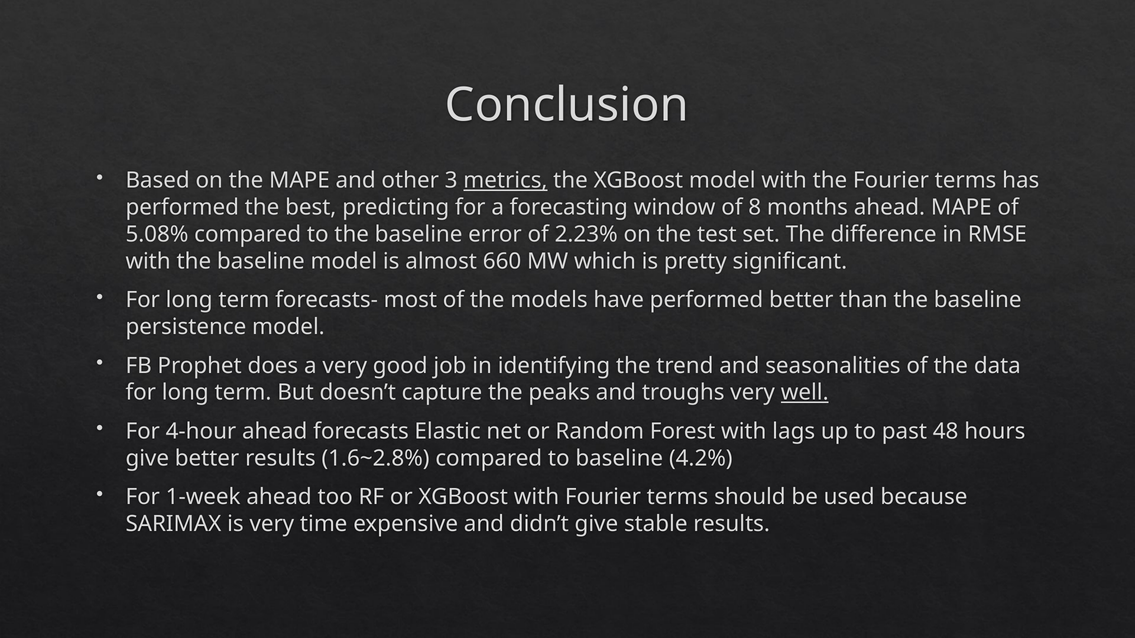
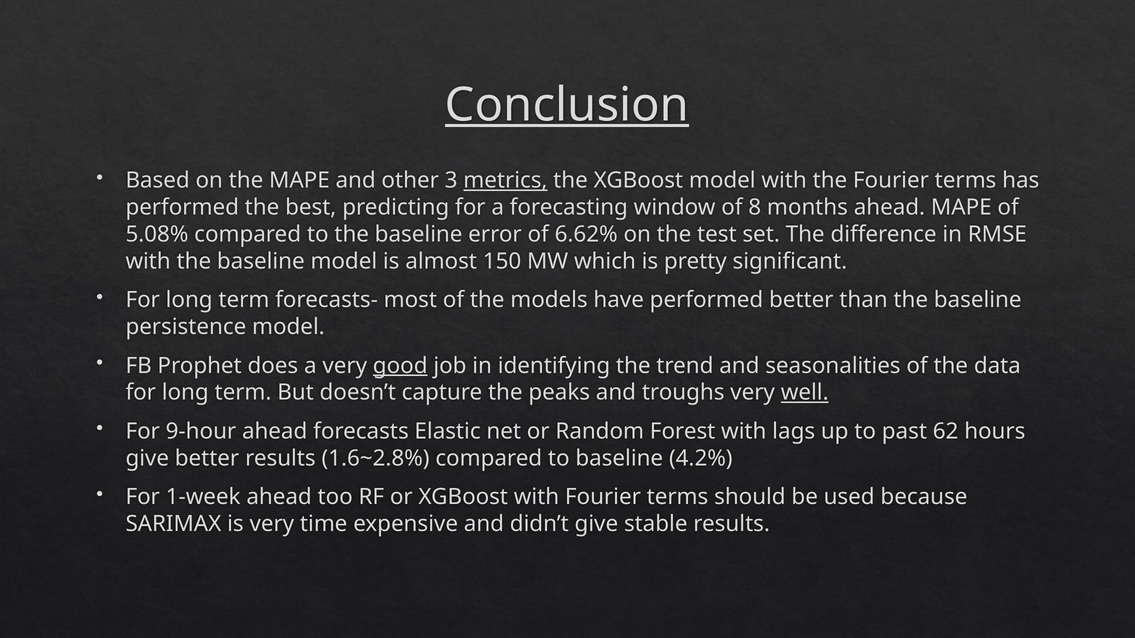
Conclusion underline: none -> present
2.23%: 2.23% -> 6.62%
660: 660 -> 150
good underline: none -> present
4-hour: 4-hour -> 9-hour
48: 48 -> 62
